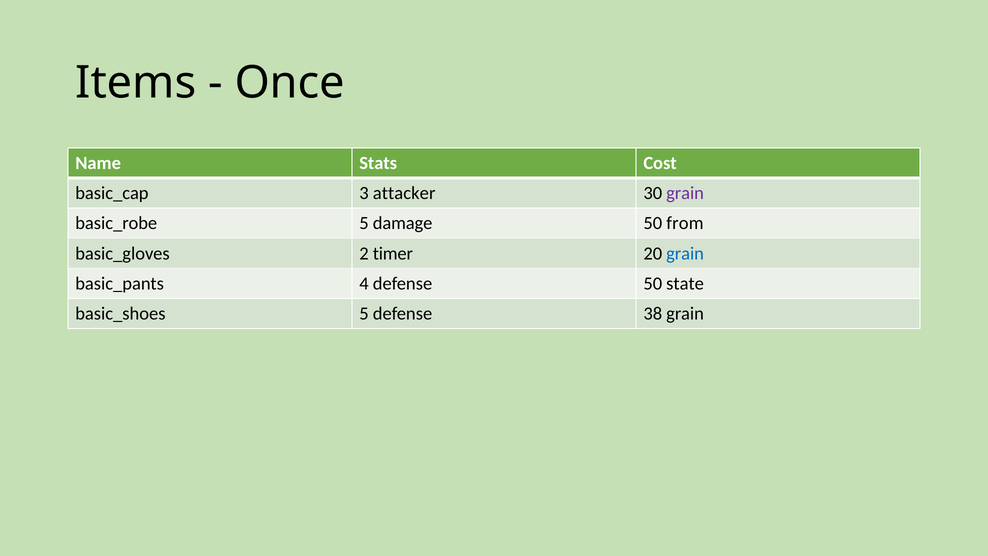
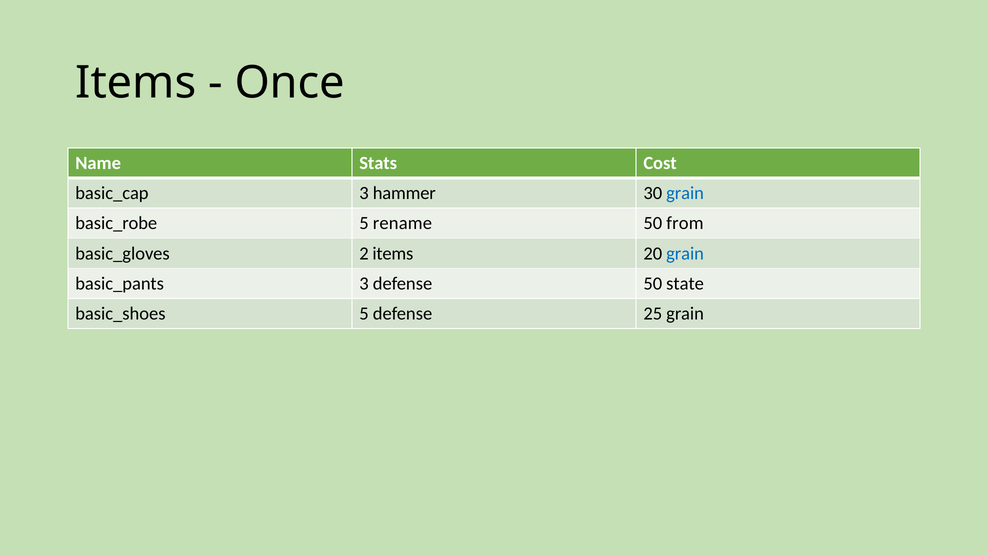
attacker: attacker -> hammer
grain at (685, 193) colour: purple -> blue
damage: damage -> rename
2 timer: timer -> items
4 at (364, 283): 4 -> 3
38: 38 -> 25
